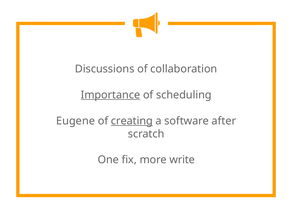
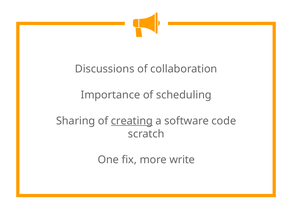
Importance underline: present -> none
Eugene: Eugene -> Sharing
after: after -> code
